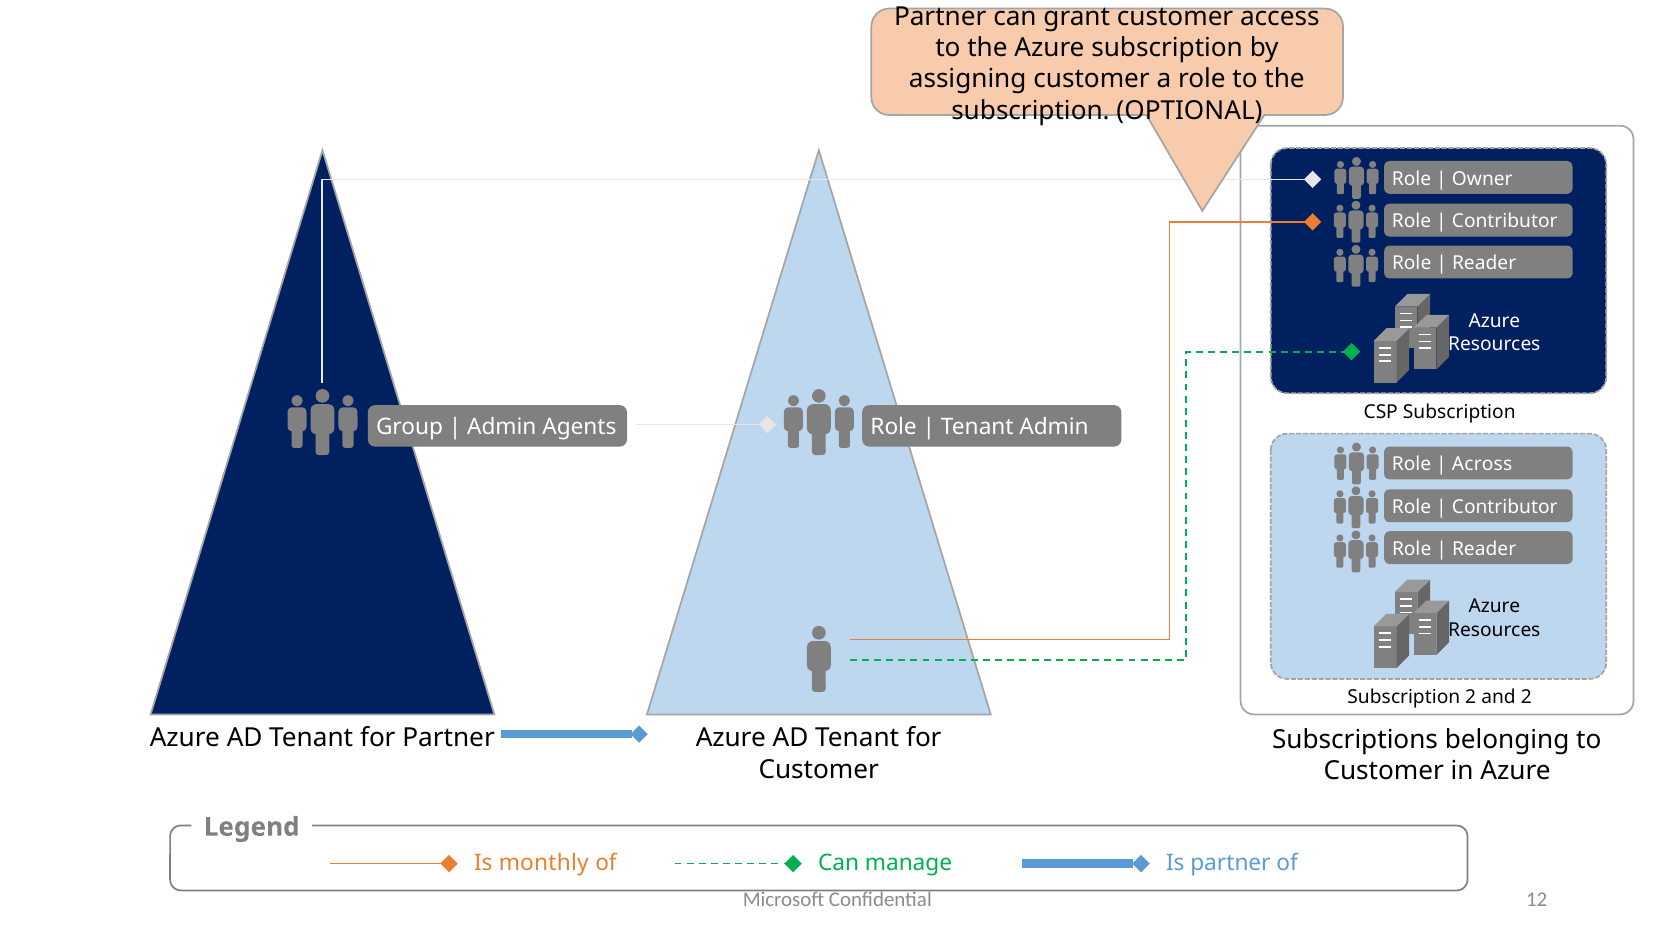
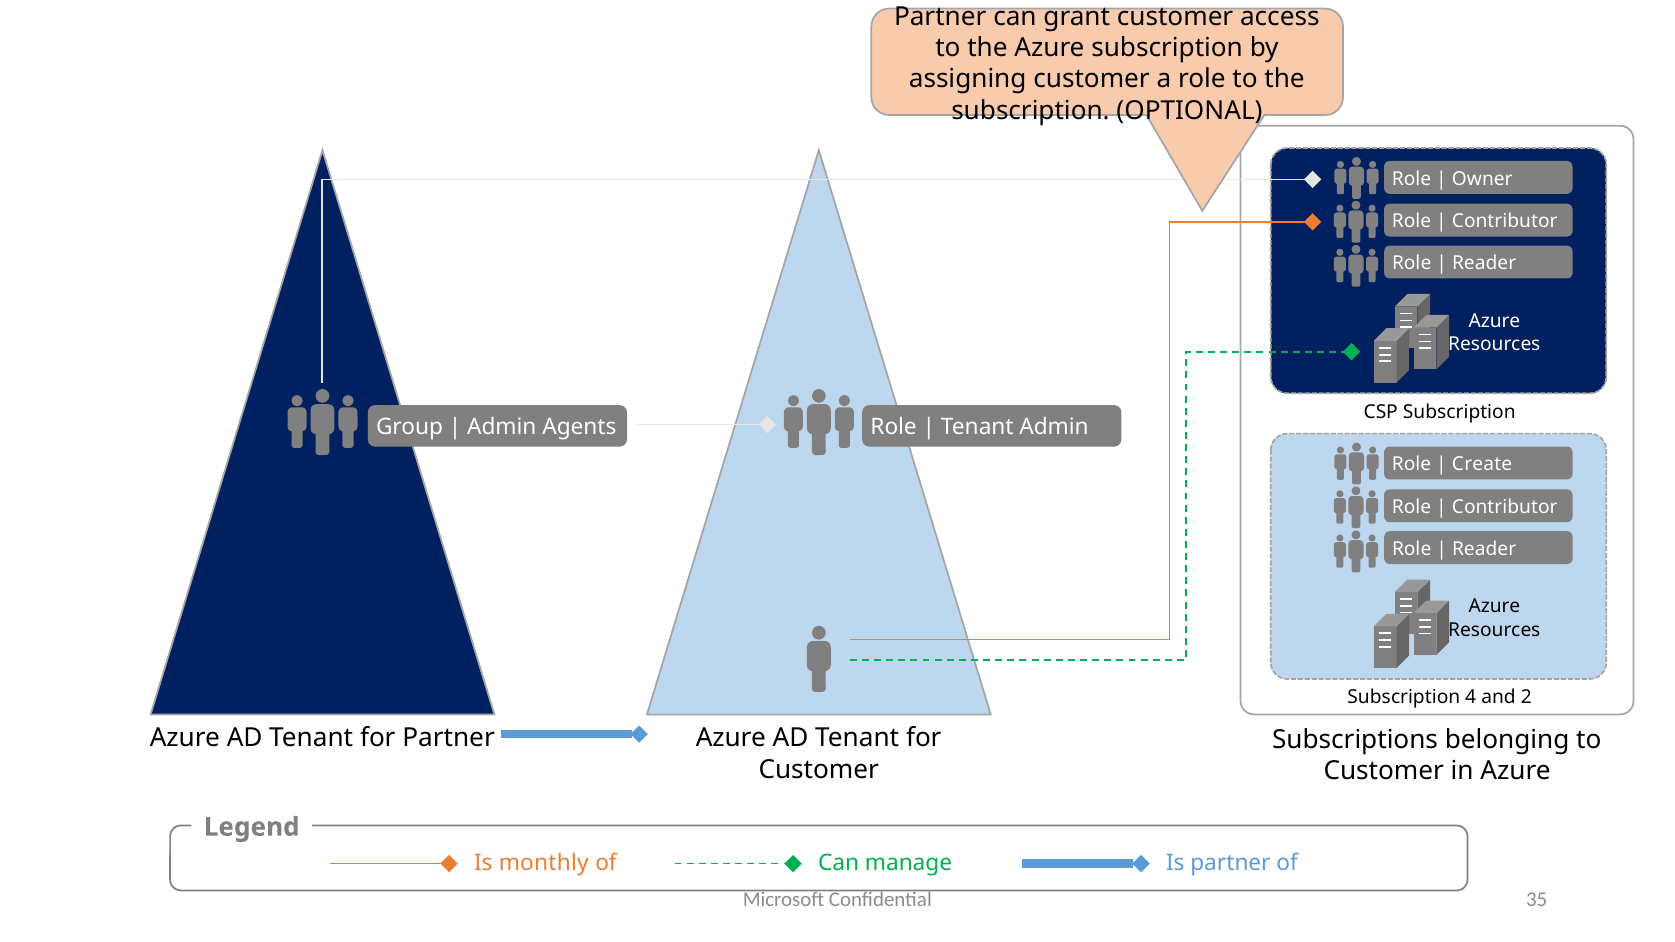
Across: Across -> Create
Subscription 2: 2 -> 4
12: 12 -> 35
